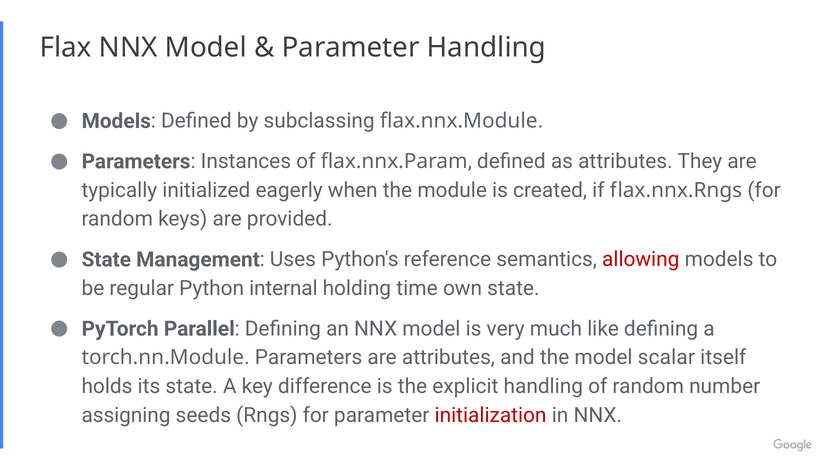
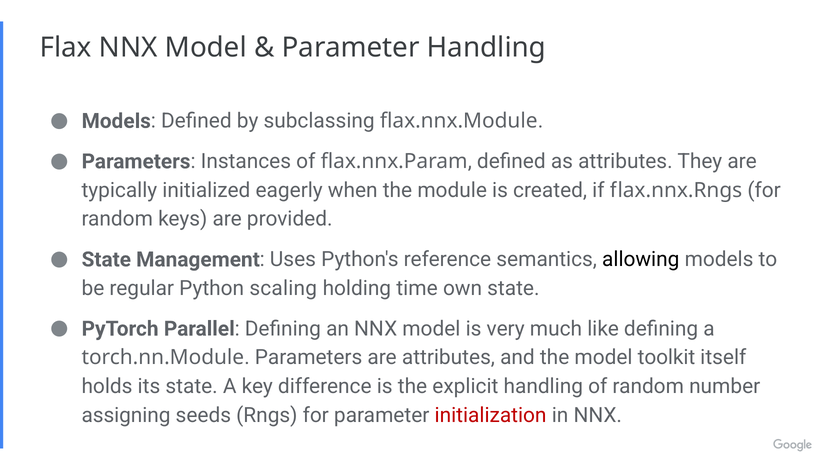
allowing colour: red -> black
internal: internal -> scaling
scalar: scalar -> toolkit
